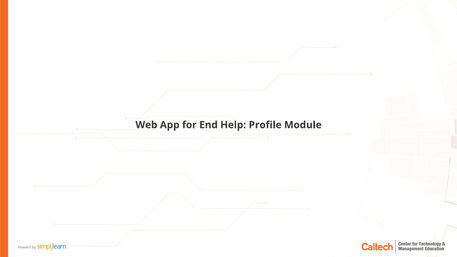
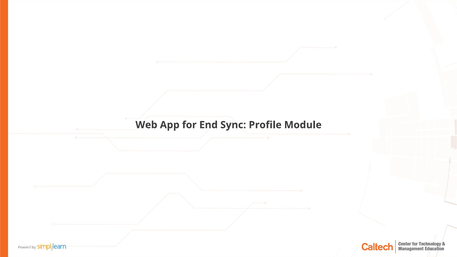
Help: Help -> Sync
